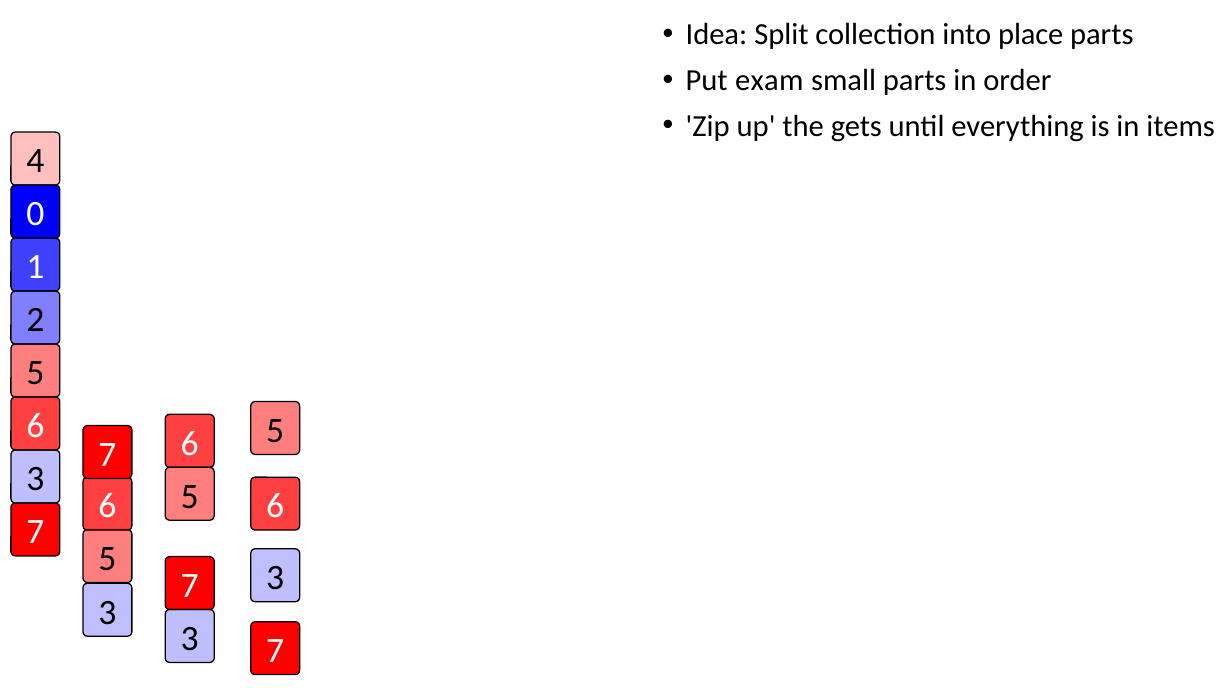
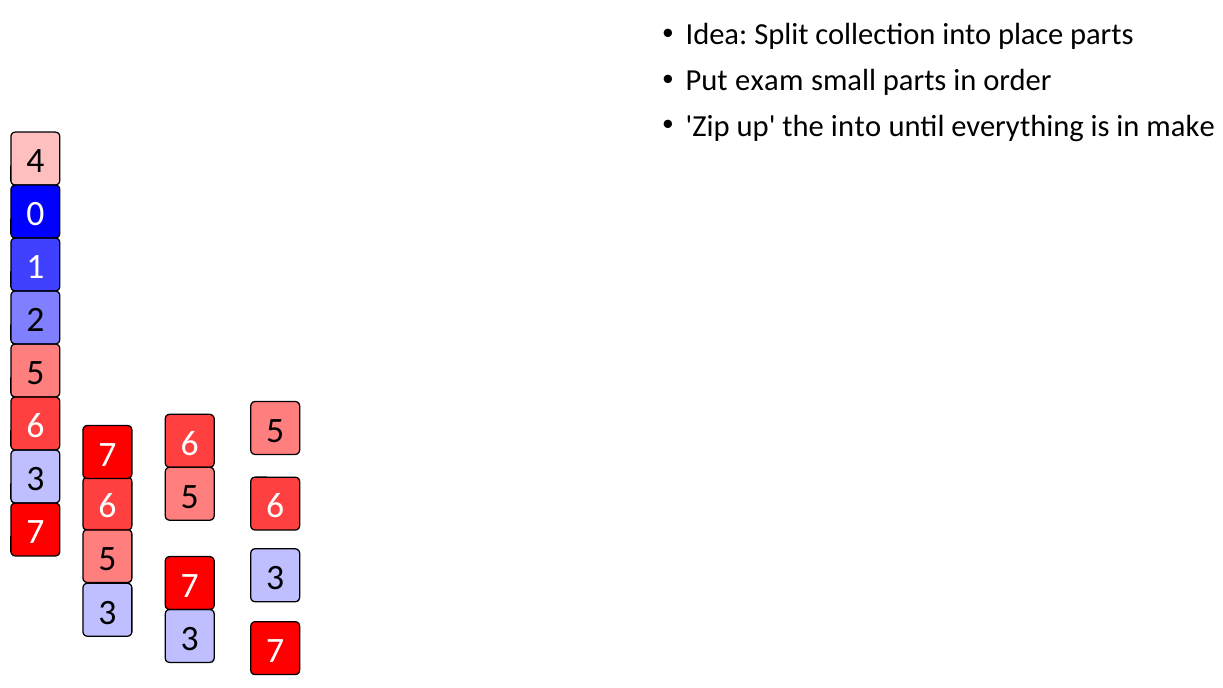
the gets: gets -> into
items: items -> make
